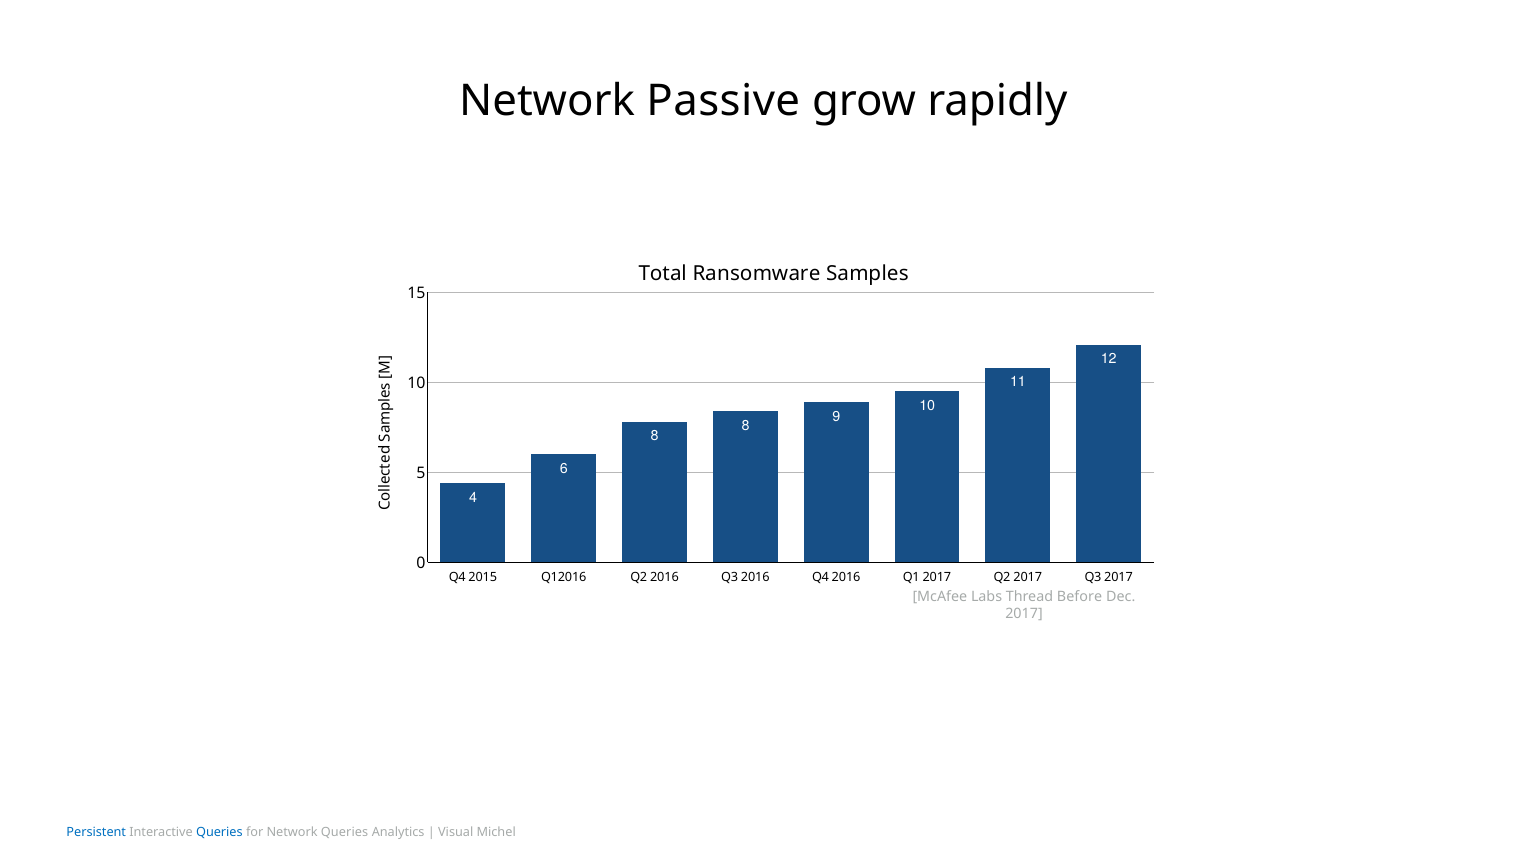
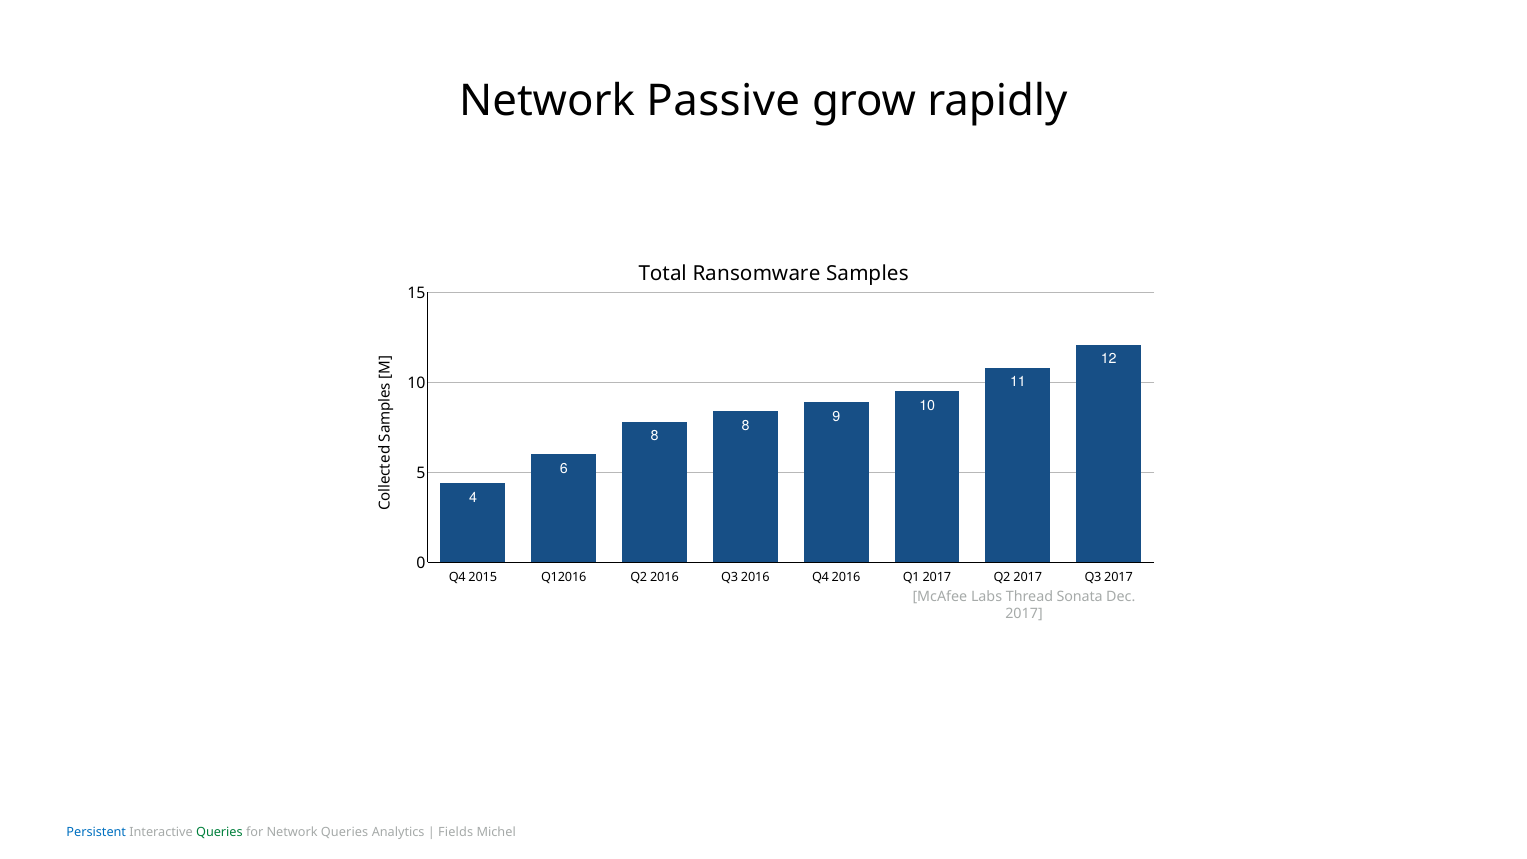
Before: Before -> Sonata
Queries at (219, 833) colour: blue -> green
Visual: Visual -> Fields
